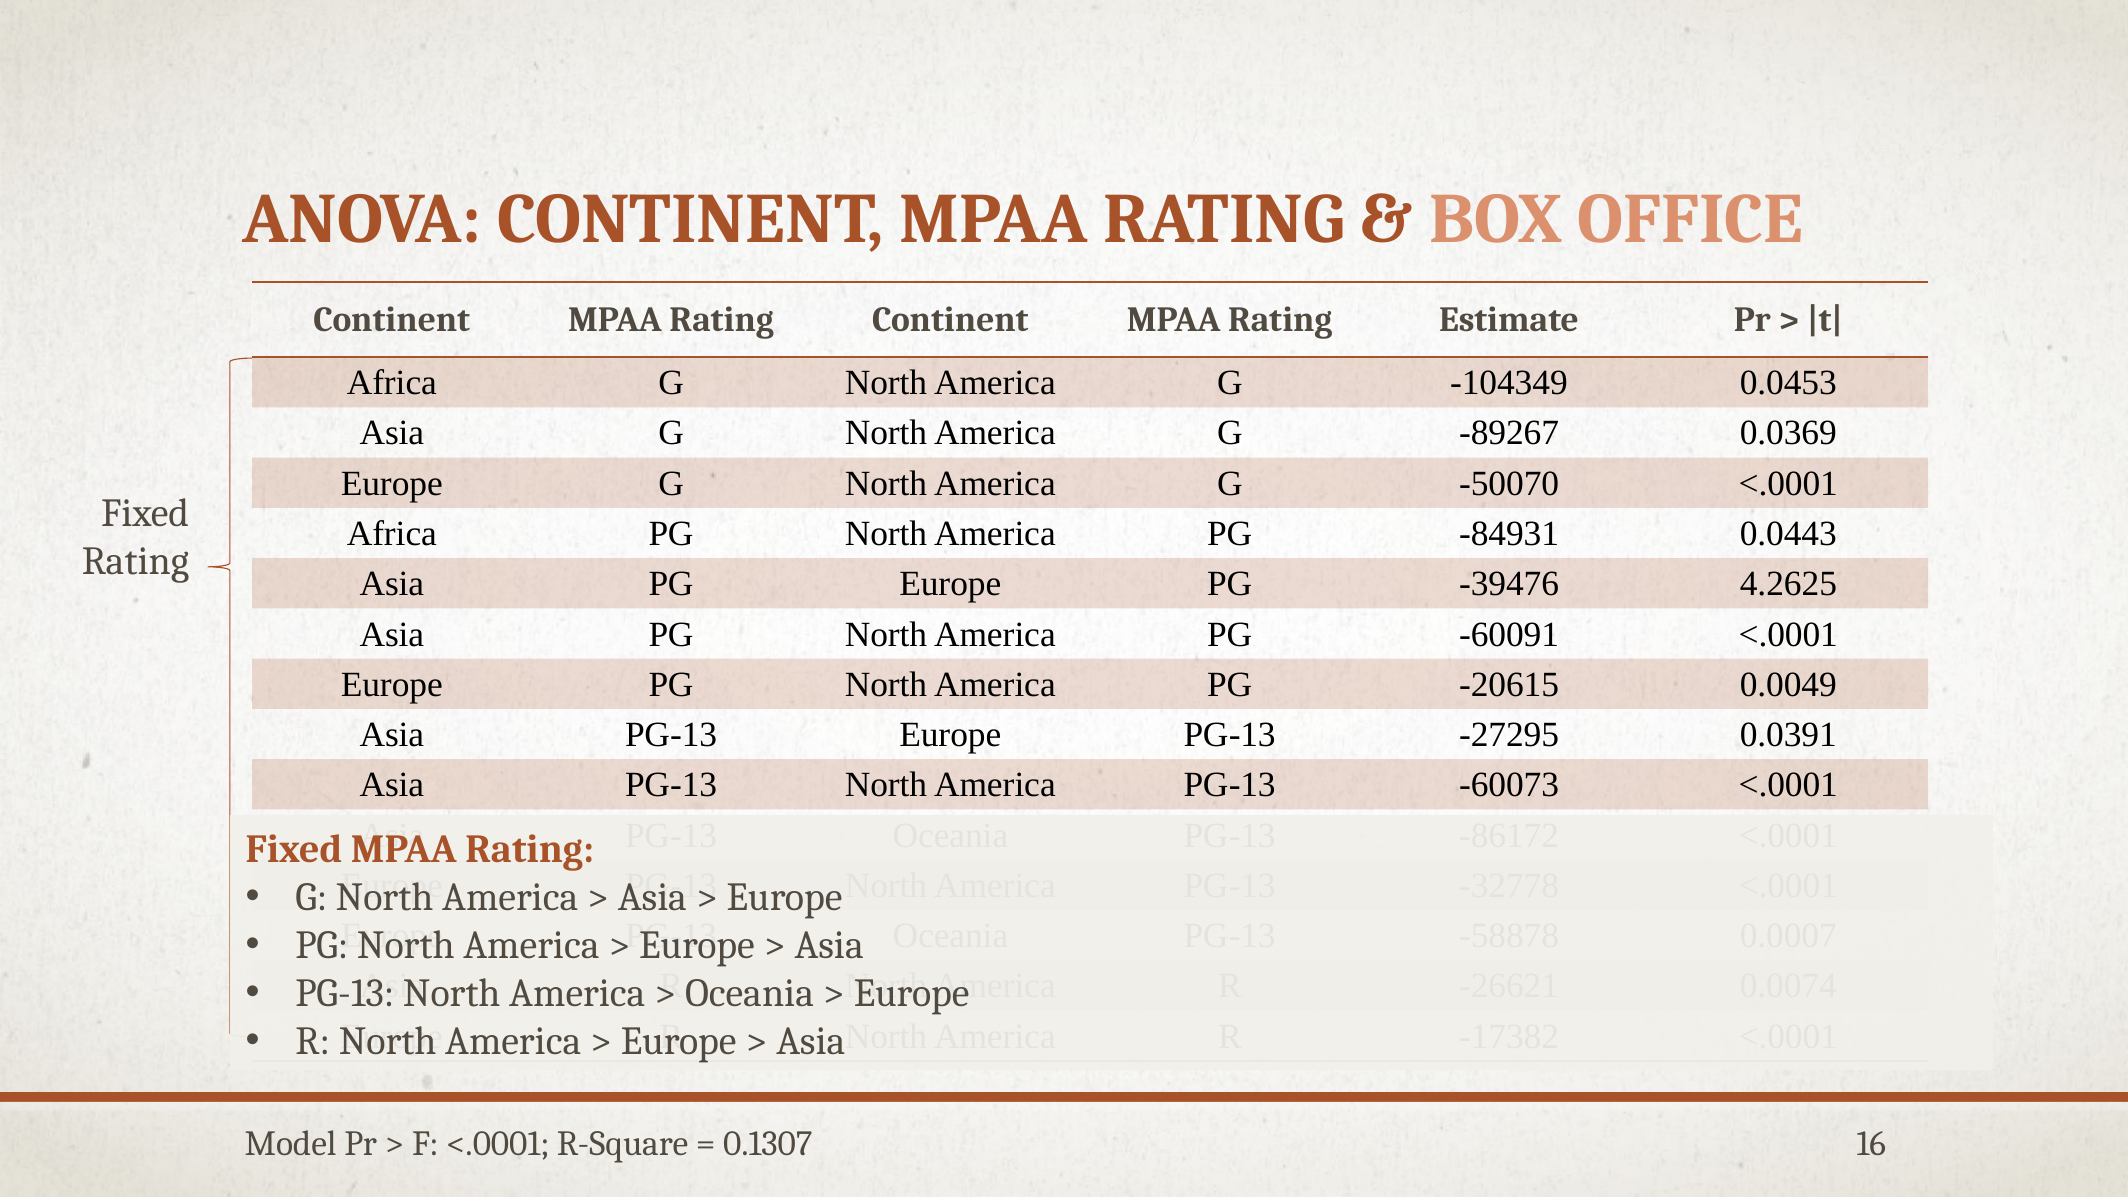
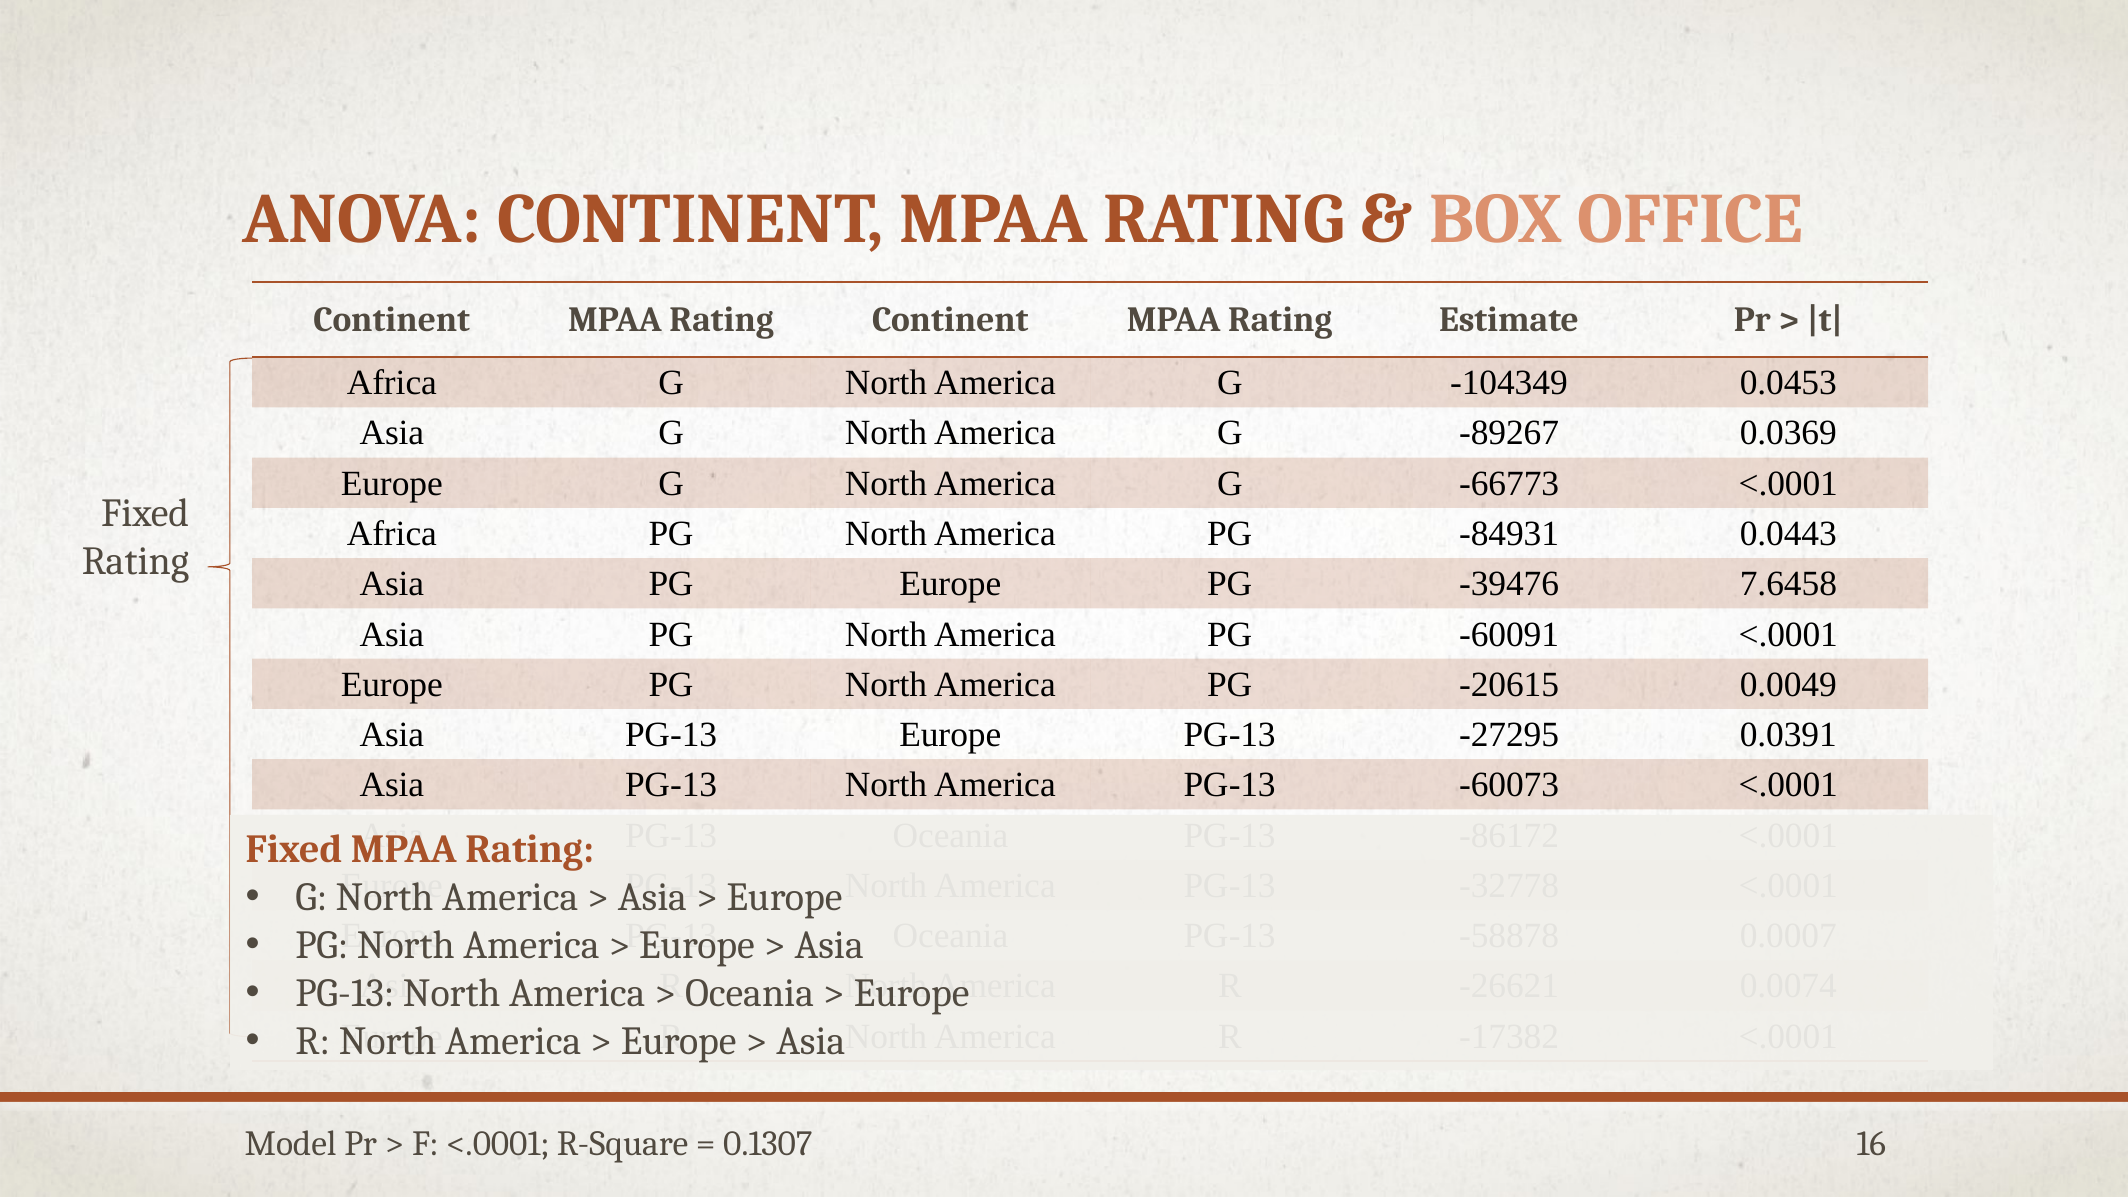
-50070: -50070 -> -66773
4.2625: 4.2625 -> 7.6458
